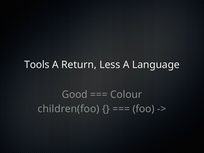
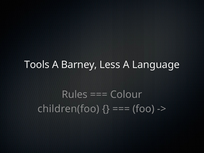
Return: Return -> Barney
Good: Good -> Rules
